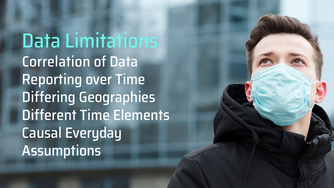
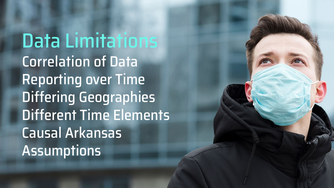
Everyday: Everyday -> Arkansas
